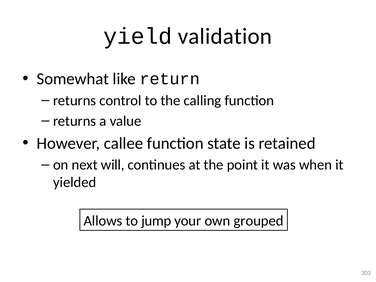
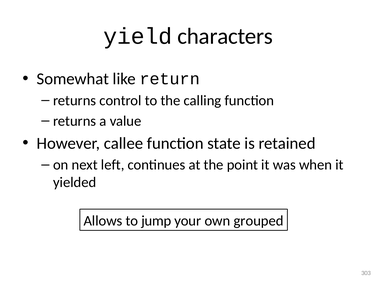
validation: validation -> characters
will: will -> left
